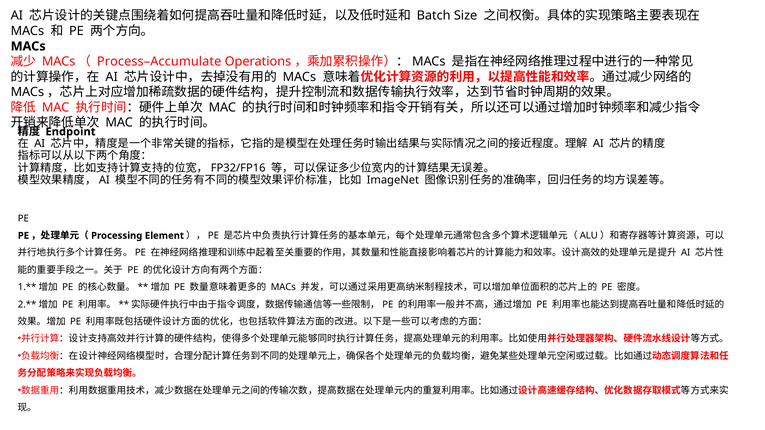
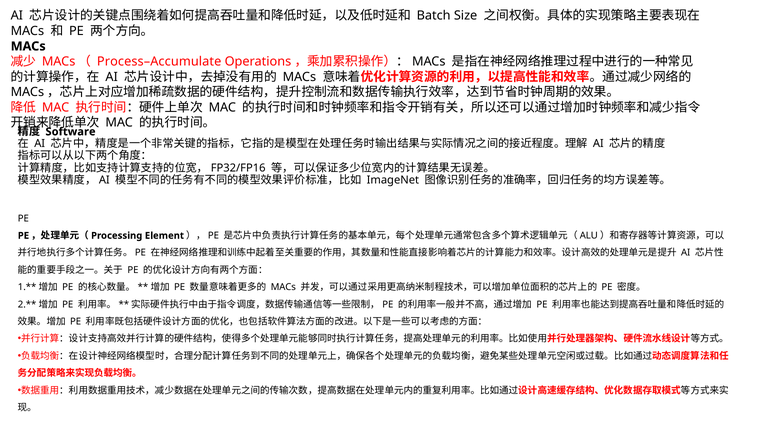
Endpoint: Endpoint -> Software
